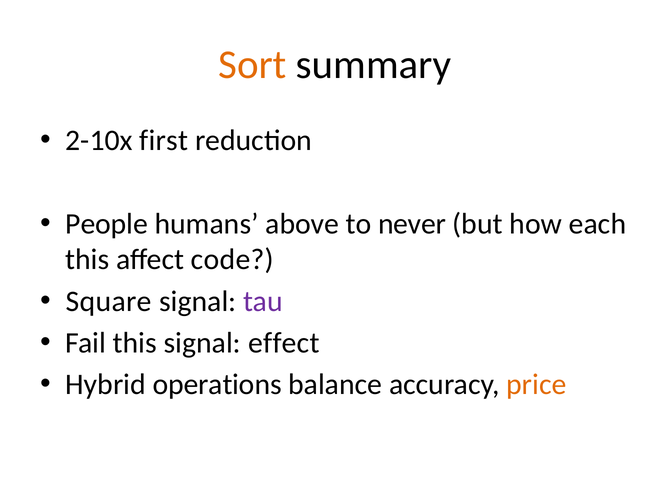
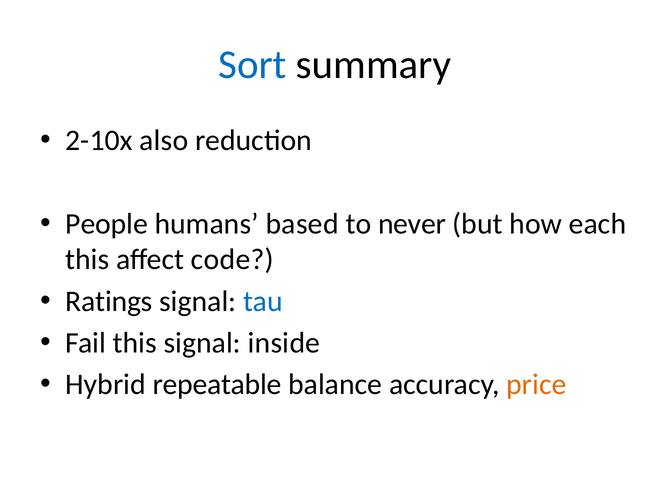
Sort colour: orange -> blue
first: first -> also
above: above -> based
Square: Square -> Ratings
tau colour: purple -> blue
effect: effect -> inside
operations: operations -> repeatable
